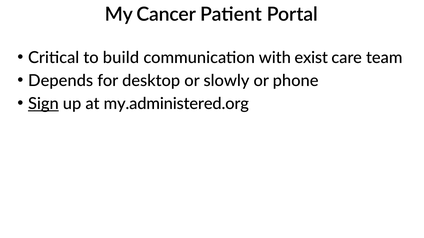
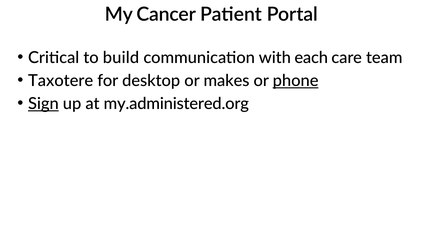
exist: exist -> each
Depends: Depends -> Taxotere
slowly: slowly -> makes
phone underline: none -> present
